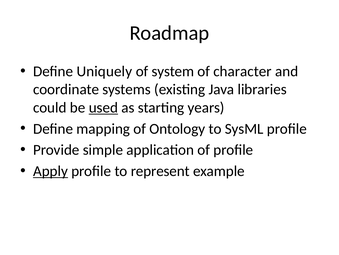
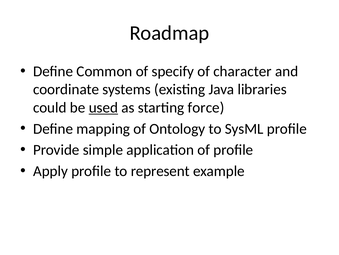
Uniquely: Uniquely -> Common
system: system -> specify
years: years -> force
Apply underline: present -> none
